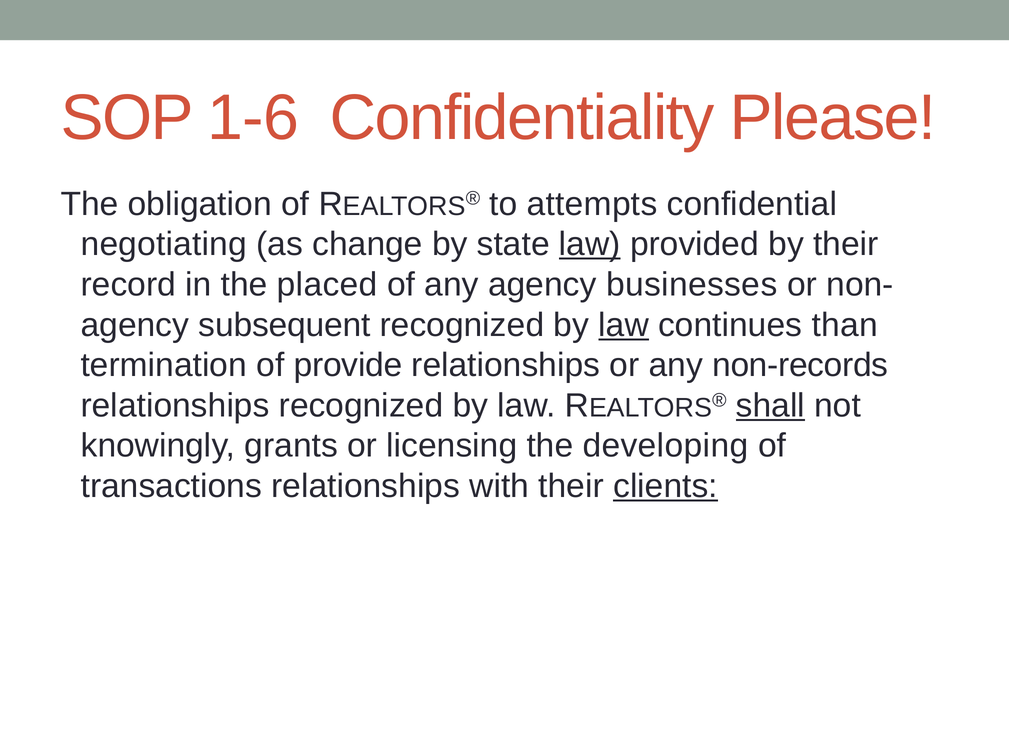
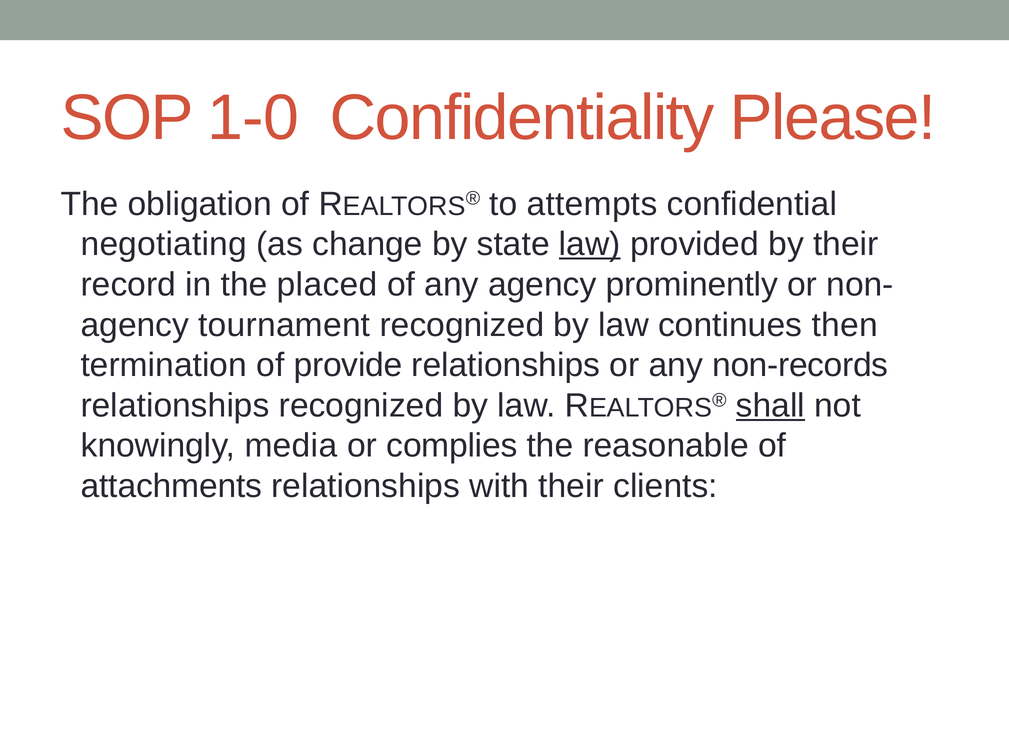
1-6: 1-6 -> 1-0
businesses: businesses -> prominently
subsequent: subsequent -> tournament
law at (624, 325) underline: present -> none
than: than -> then
grants: grants -> media
licensing: licensing -> complies
developing: developing -> reasonable
transactions: transactions -> attachments
clients underline: present -> none
